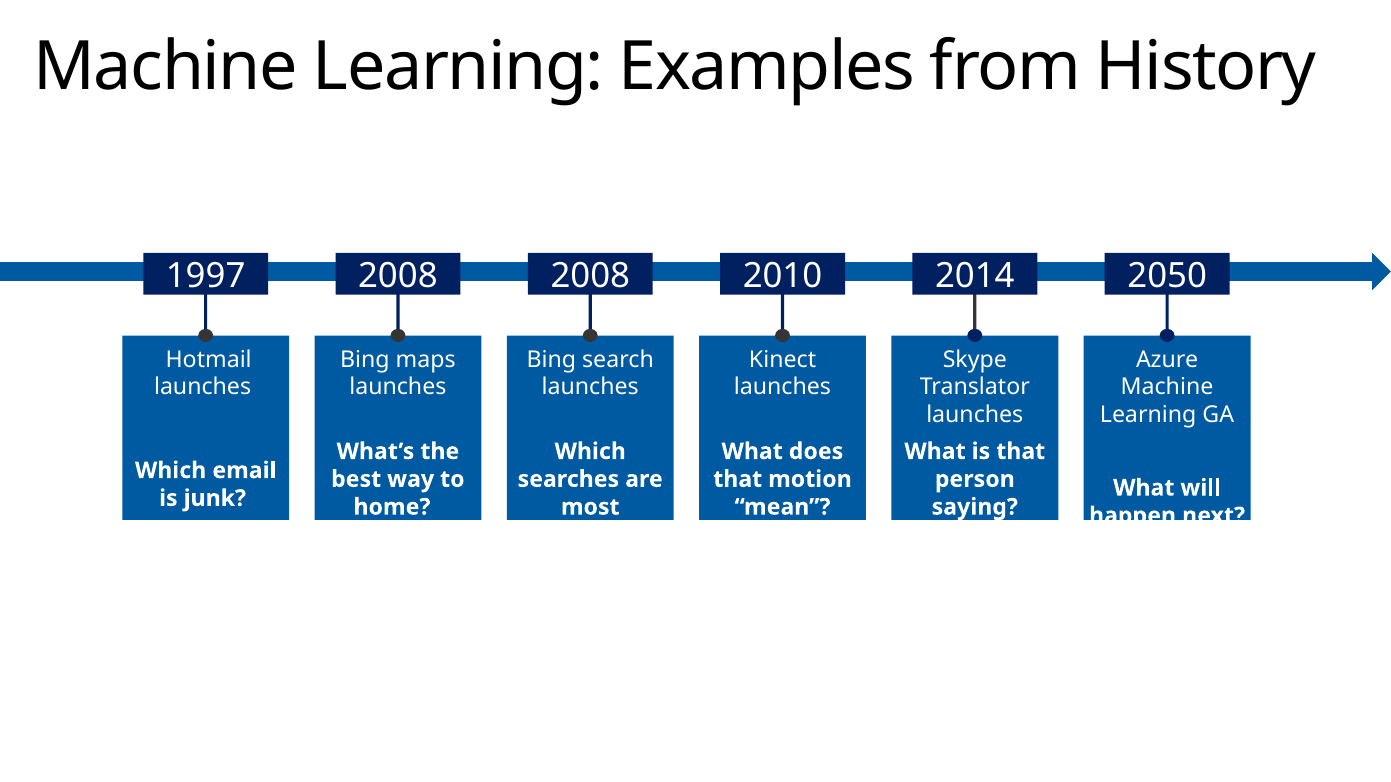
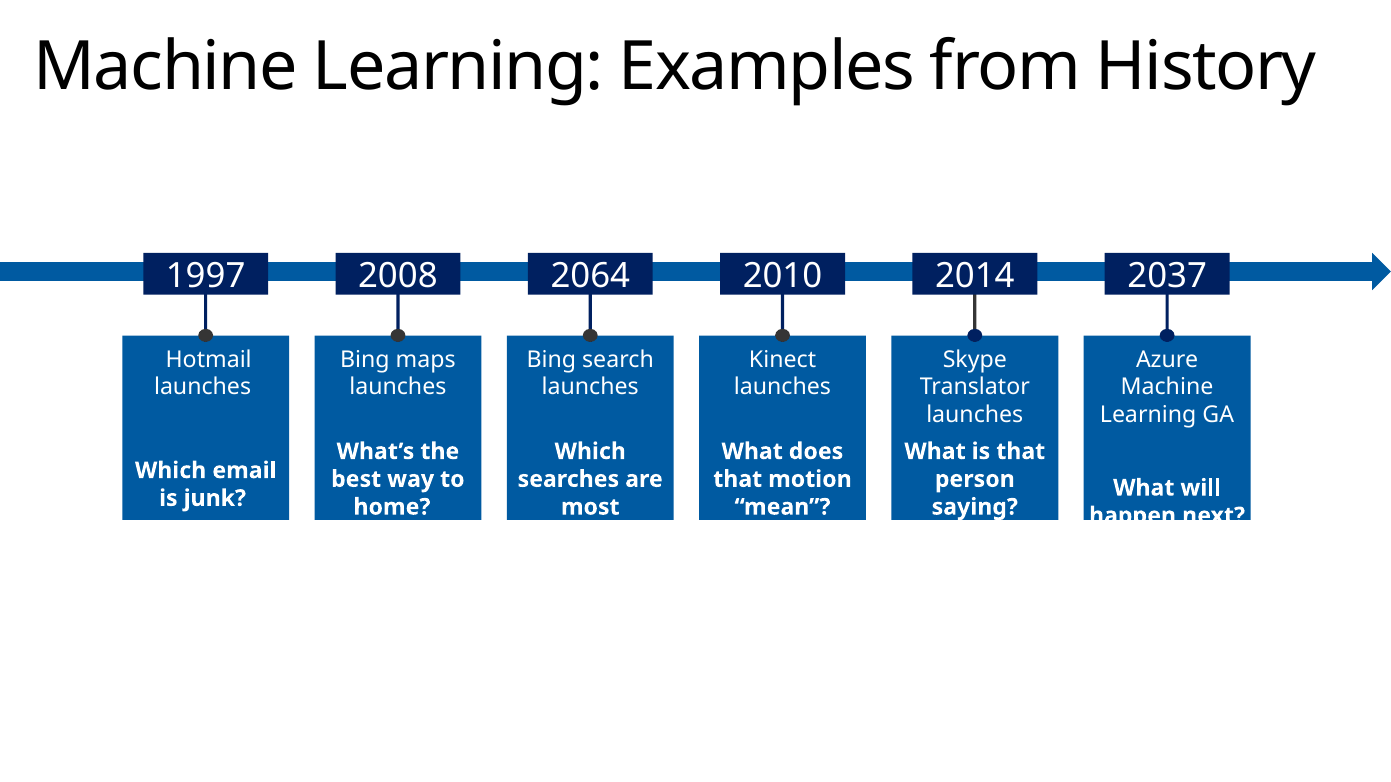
2008 at (590, 276): 2008 -> 2064
2050: 2050 -> 2037
